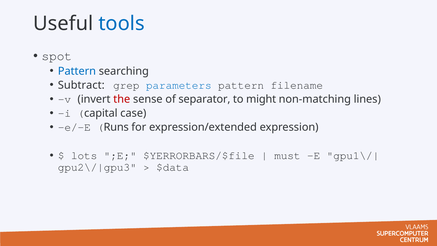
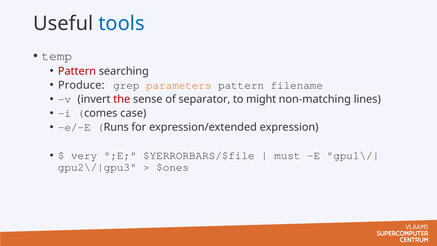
spot: spot -> temp
Pattern at (77, 71) colour: blue -> red
Subtract: Subtract -> Produce
parameters colour: blue -> orange
capital: capital -> comes
lots: lots -> very
$data: $data -> $ones
